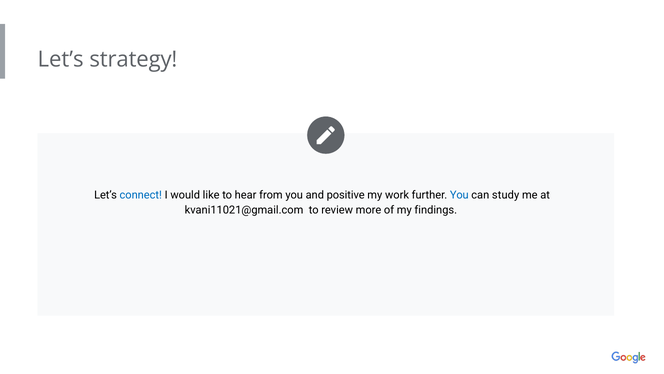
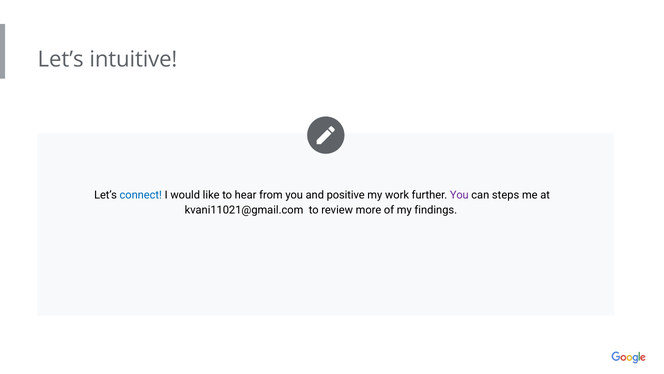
strategy: strategy -> intuitive
You at (459, 195) colour: blue -> purple
study: study -> steps
